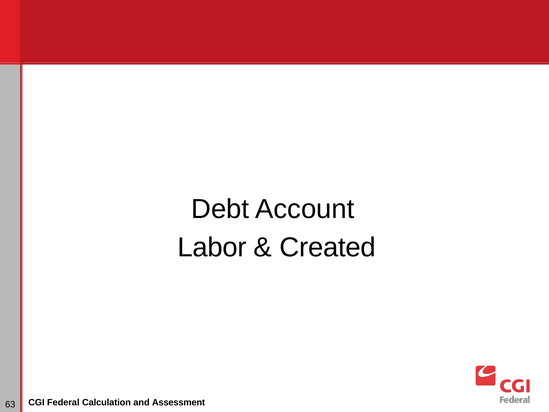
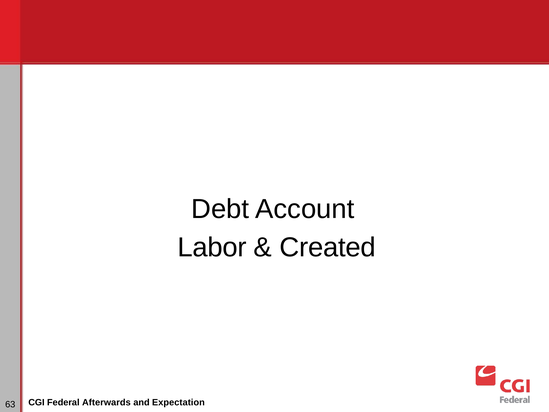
Calculation: Calculation -> Afterwards
Assessment: Assessment -> Expectation
